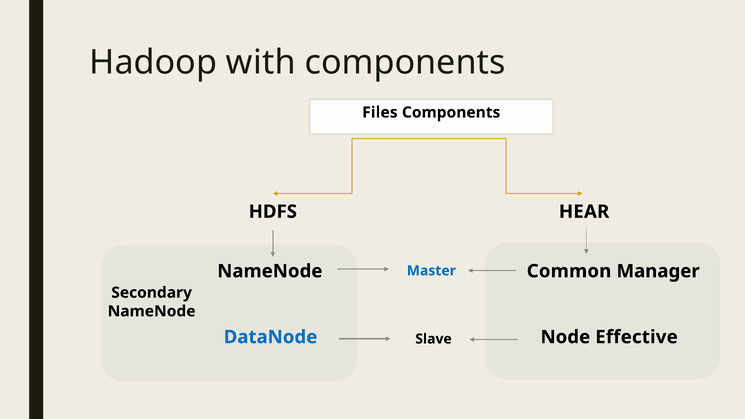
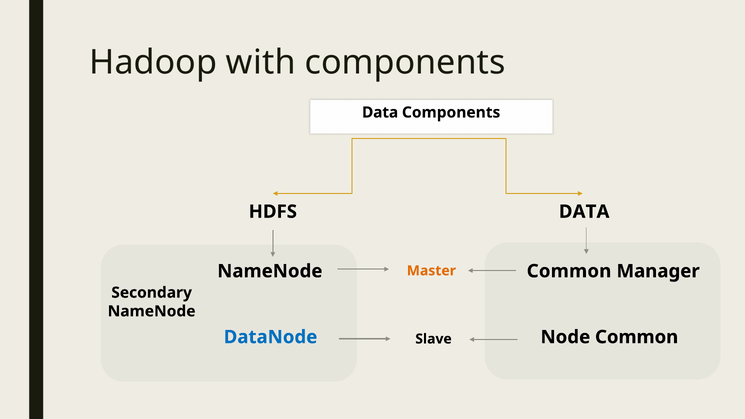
Files at (380, 112): Files -> Data
HDFS HEAR: HEAR -> DATA
Master colour: blue -> orange
Node Effective: Effective -> Common
